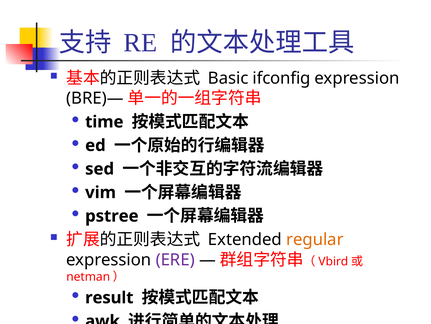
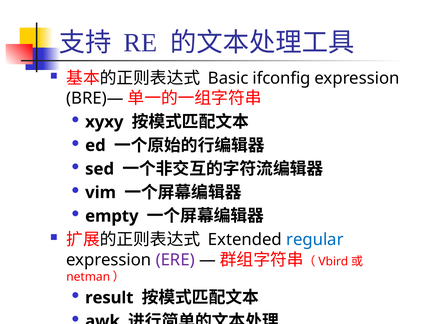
time: time -> xyxy
pstree: pstree -> empty
regular colour: orange -> blue
